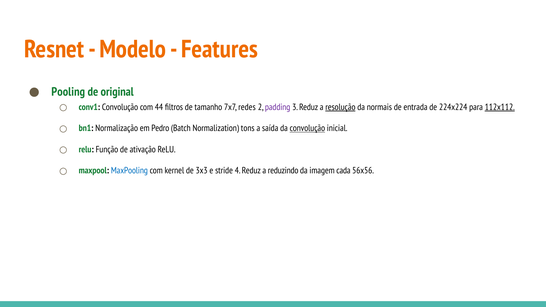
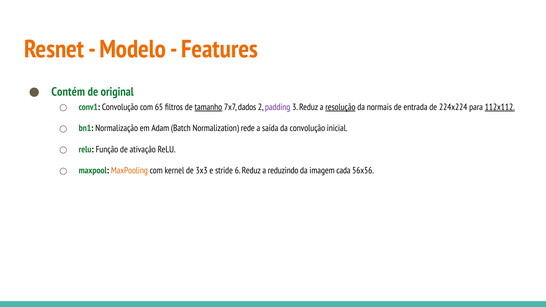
Pooling: Pooling -> Contém
44: 44 -> 65
tamanho underline: none -> present
redes: redes -> dados
Pedro: Pedro -> Adam
tons: tons -> rede
convolução at (307, 128) underline: present -> none
MaxPooling colour: blue -> orange
4: 4 -> 6
